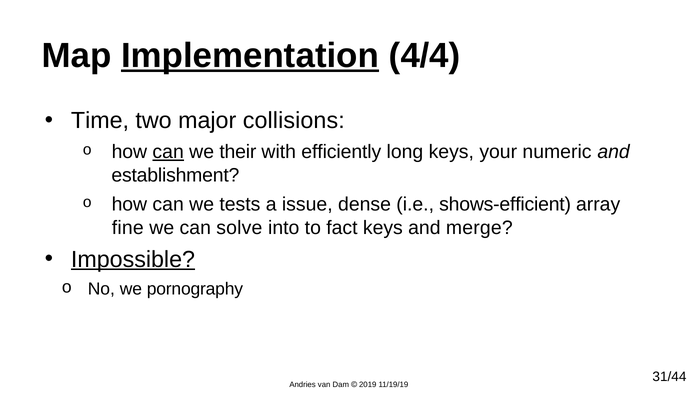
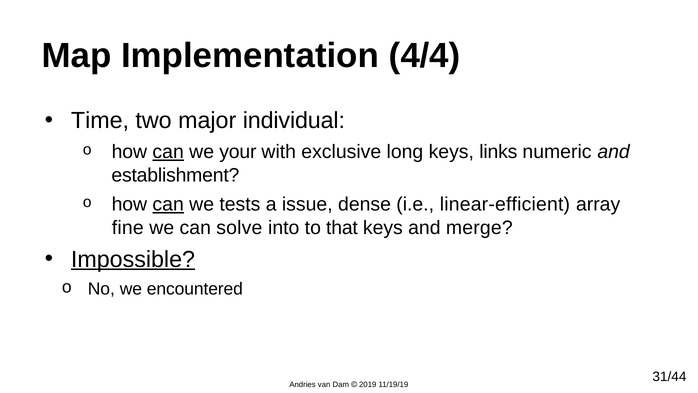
Implementation underline: present -> none
collisions: collisions -> individual
their: their -> your
efficiently: efficiently -> exclusive
your: your -> links
can at (168, 204) underline: none -> present
shows-efficient: shows-efficient -> linear-efficient
fact: fact -> that
pornography: pornography -> encountered
